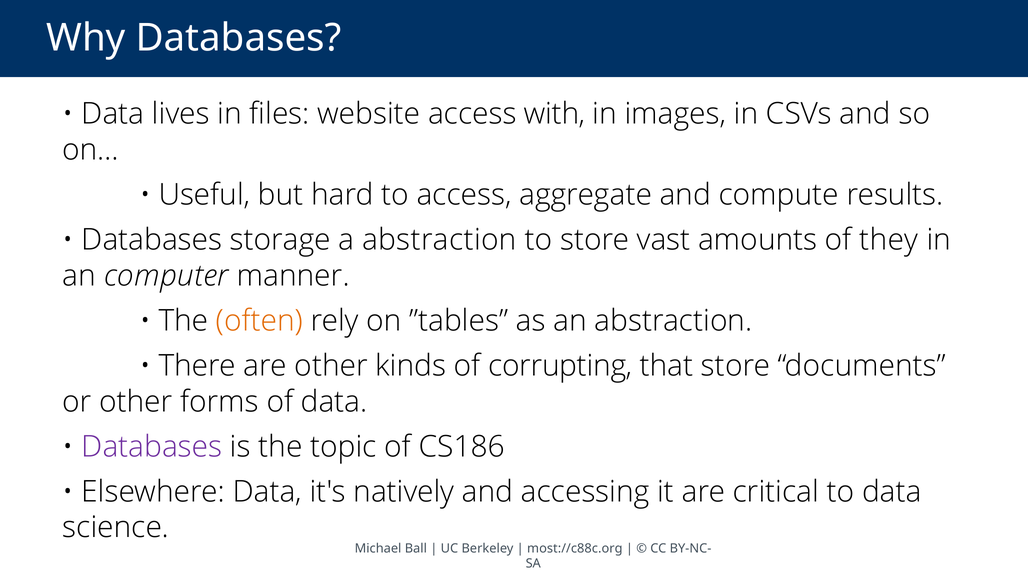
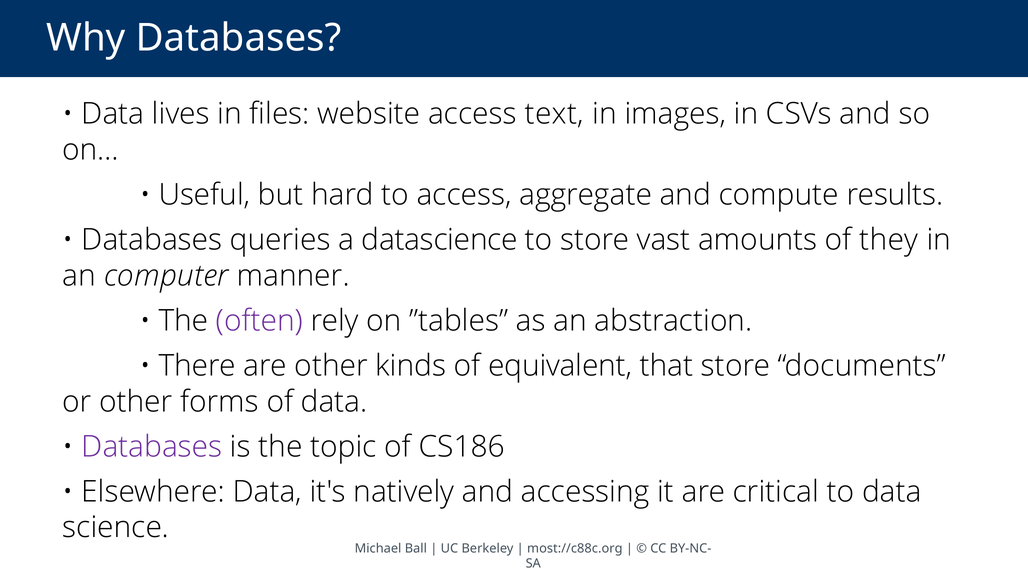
with: with -> text
storage: storage -> queries
a abstraction: abstraction -> datascience
often colour: orange -> purple
corrupting: corrupting -> equivalent
